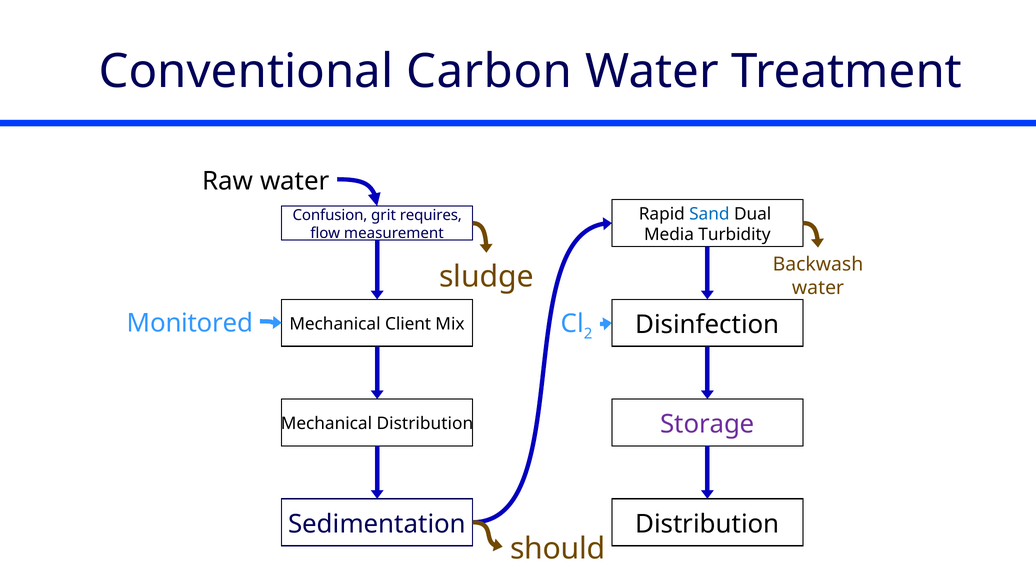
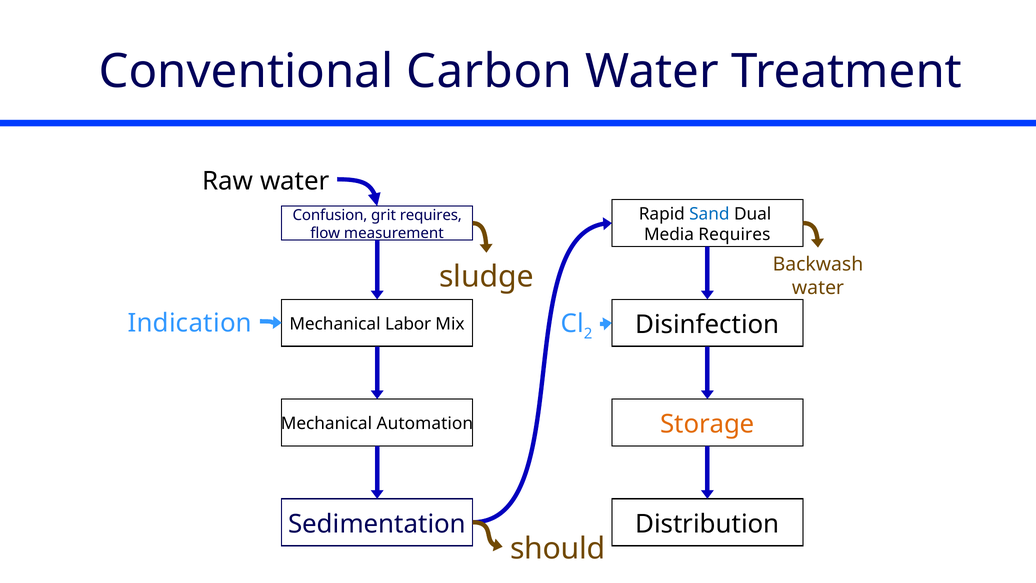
Media Turbidity: Turbidity -> Requires
Monitored: Monitored -> Indication
Client: Client -> Labor
Storage colour: purple -> orange
Mechanical Distribution: Distribution -> Automation
